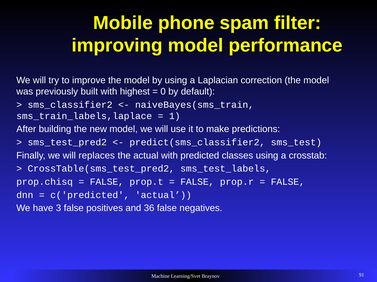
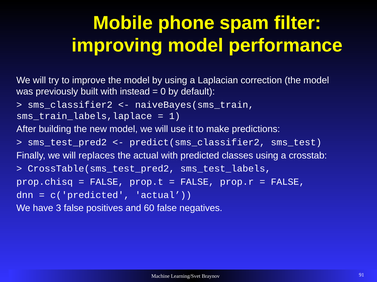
highest: highest -> instead
36: 36 -> 60
